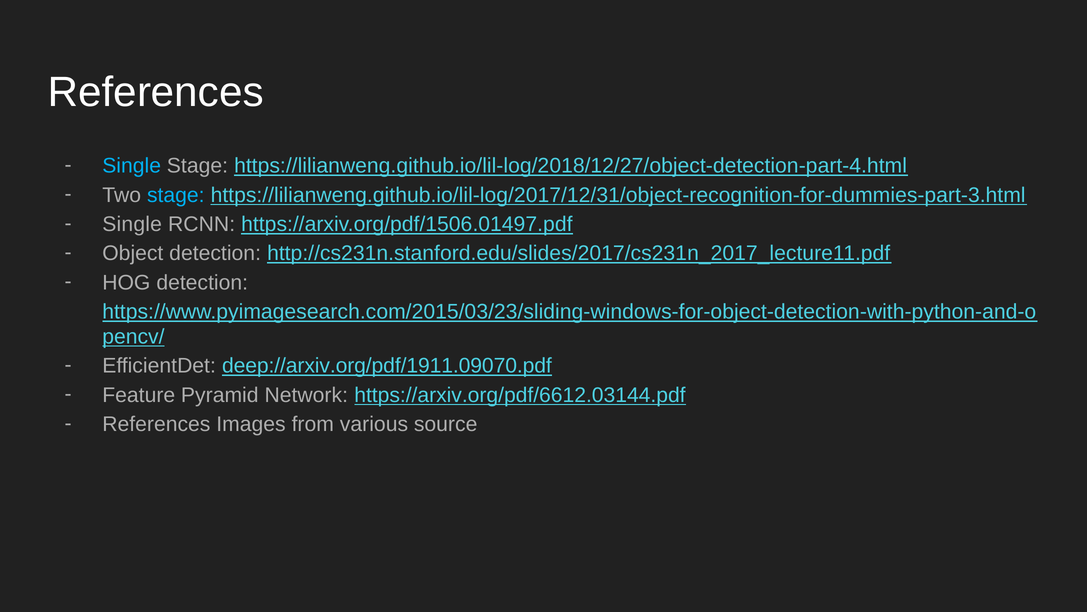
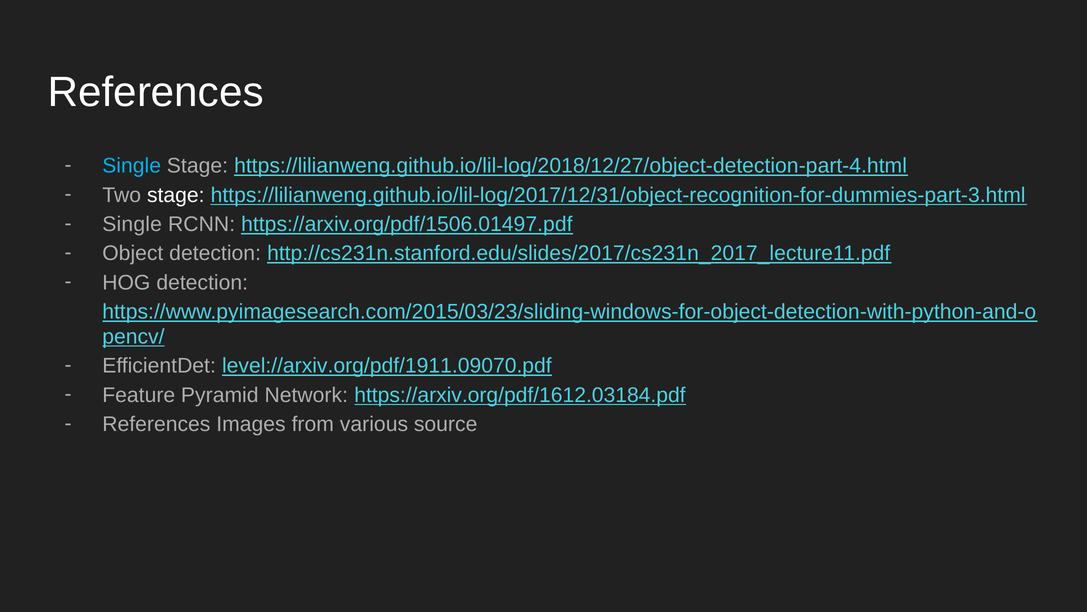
stage at (176, 195) colour: light blue -> white
deep://arxiv.org/pdf/1911.09070.pdf: deep://arxiv.org/pdf/1911.09070.pdf -> level://arxiv.org/pdf/1911.09070.pdf
https://arxiv.org/pdf/6612.03144.pdf: https://arxiv.org/pdf/6612.03144.pdf -> https://arxiv.org/pdf/1612.03184.pdf
